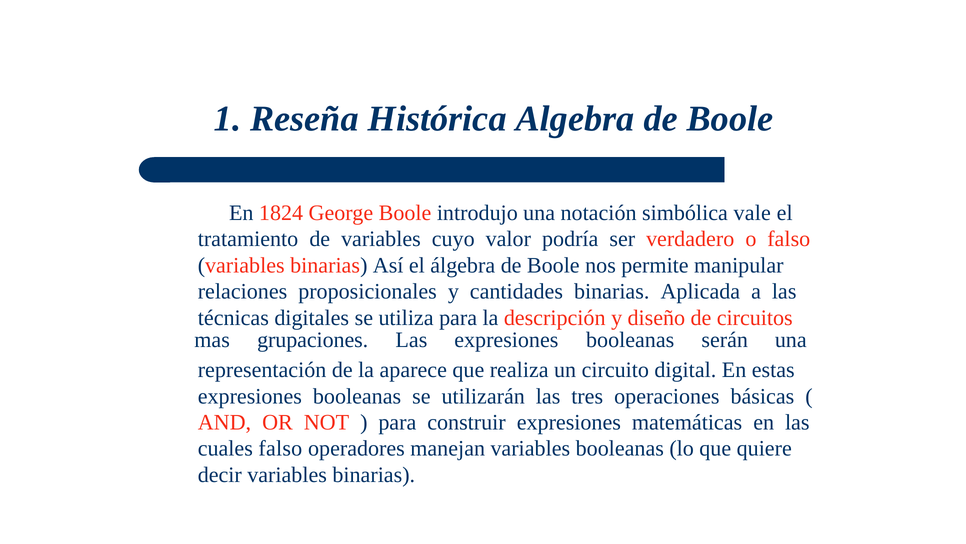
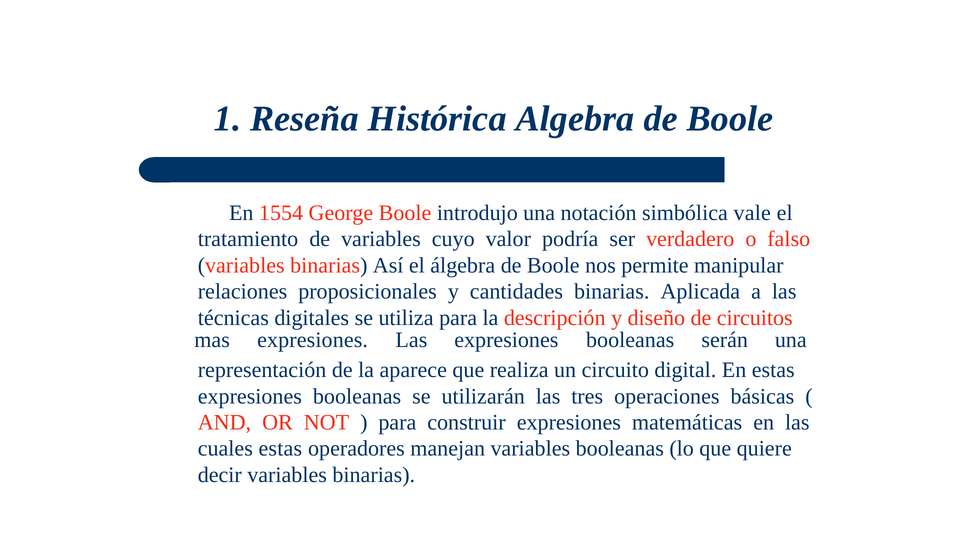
1824: 1824 -> 1554
mas grupaciones: grupaciones -> expresiones
cuales falso: falso -> estas
